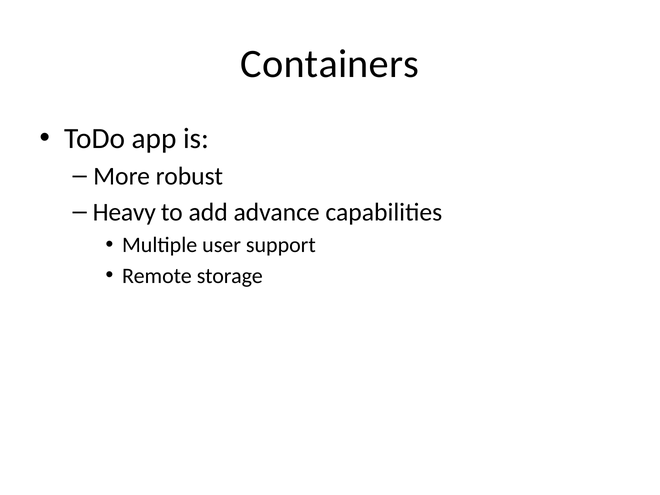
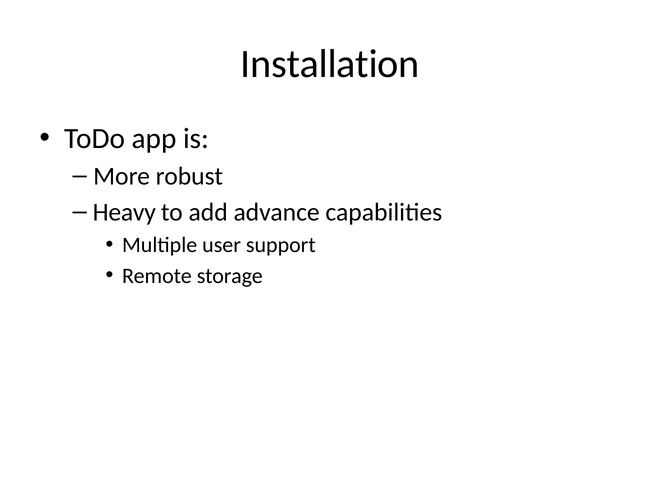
Containers: Containers -> Installation
